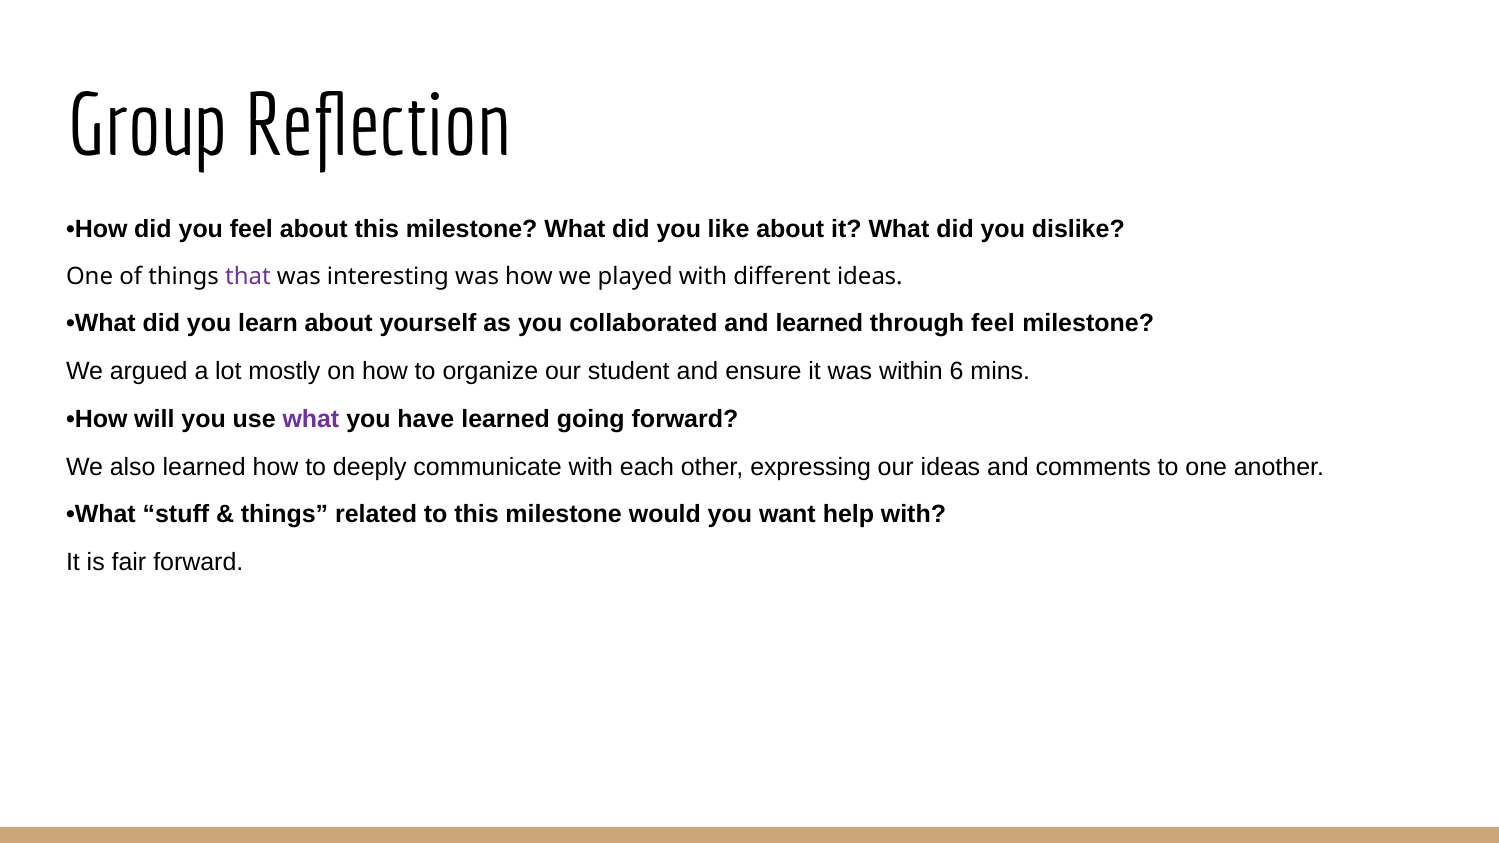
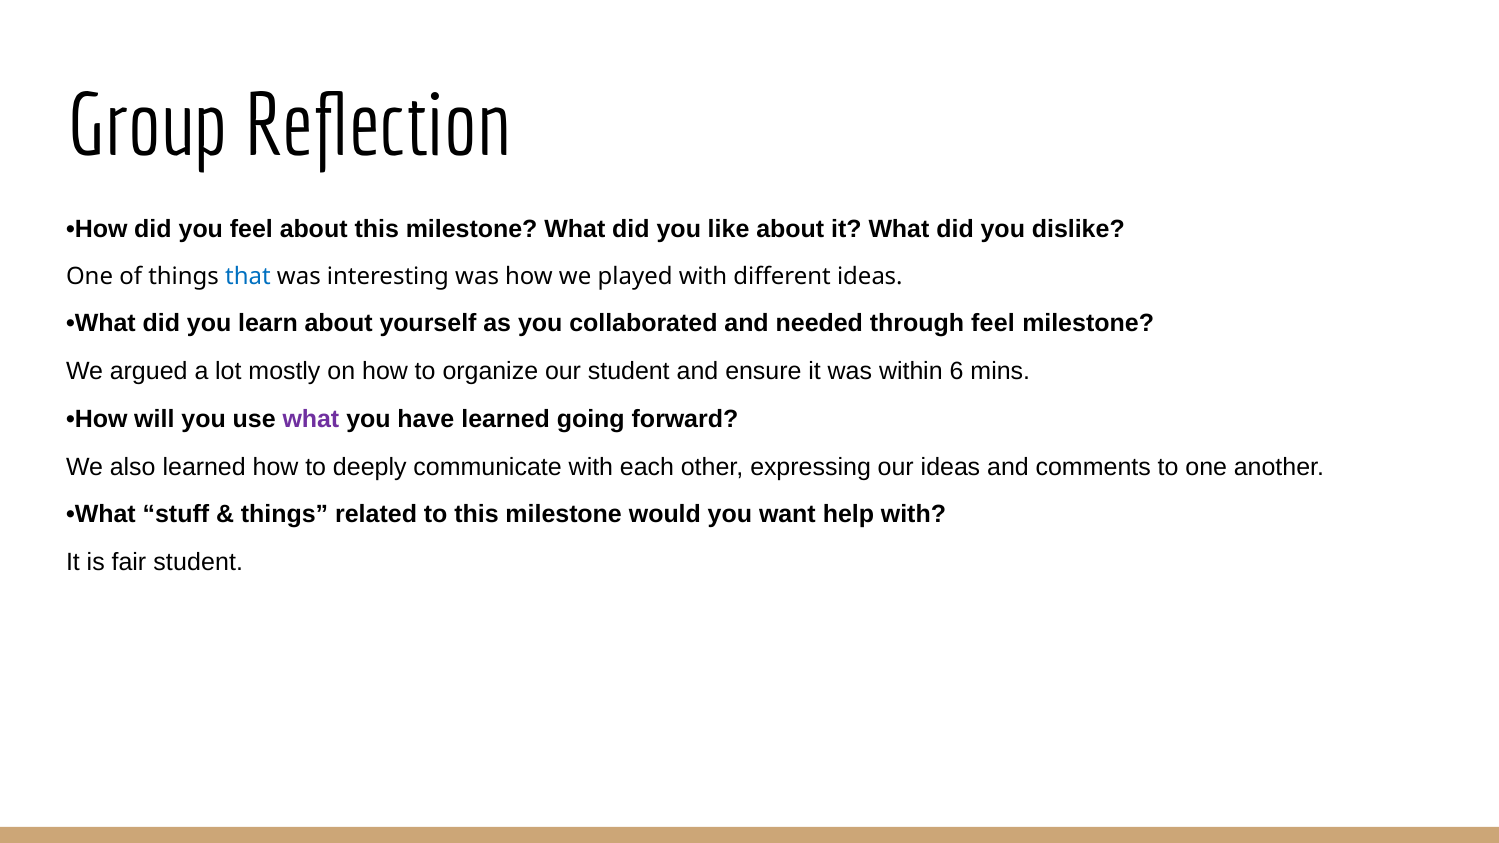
that colour: purple -> blue
and learned: learned -> needed
fair forward: forward -> student
